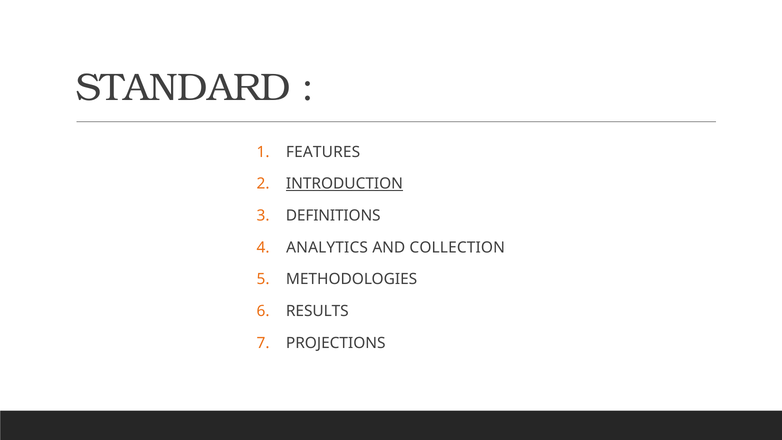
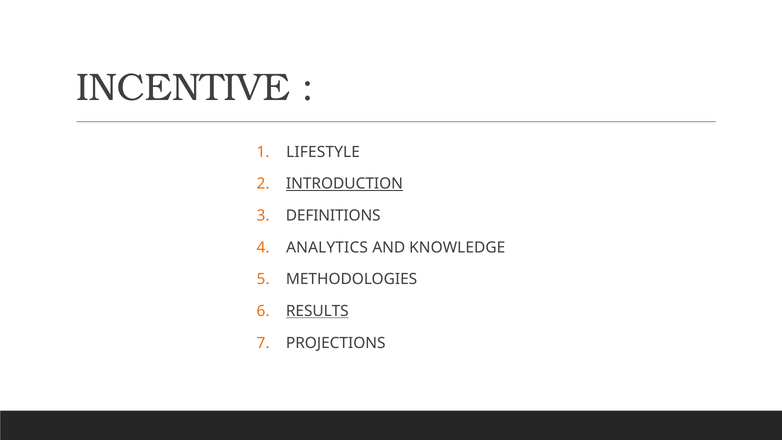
STANDARD: STANDARD -> INCENTIVE
FEATURES: FEATURES -> LIFESTYLE
COLLECTION: COLLECTION -> KNOWLEDGE
RESULTS underline: none -> present
